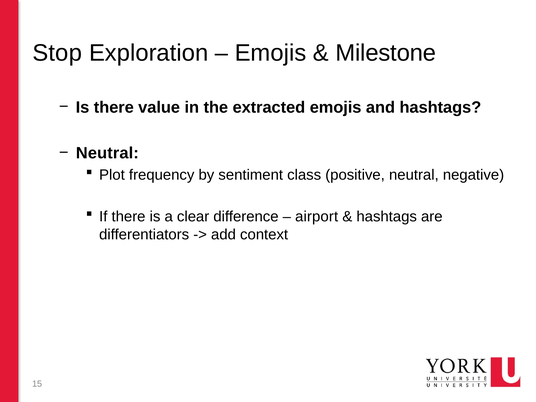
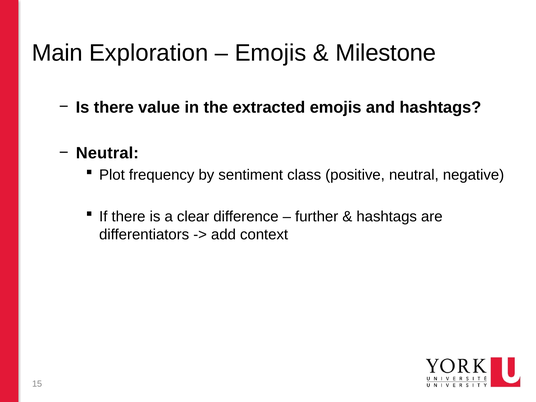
Stop: Stop -> Main
airport: airport -> further
